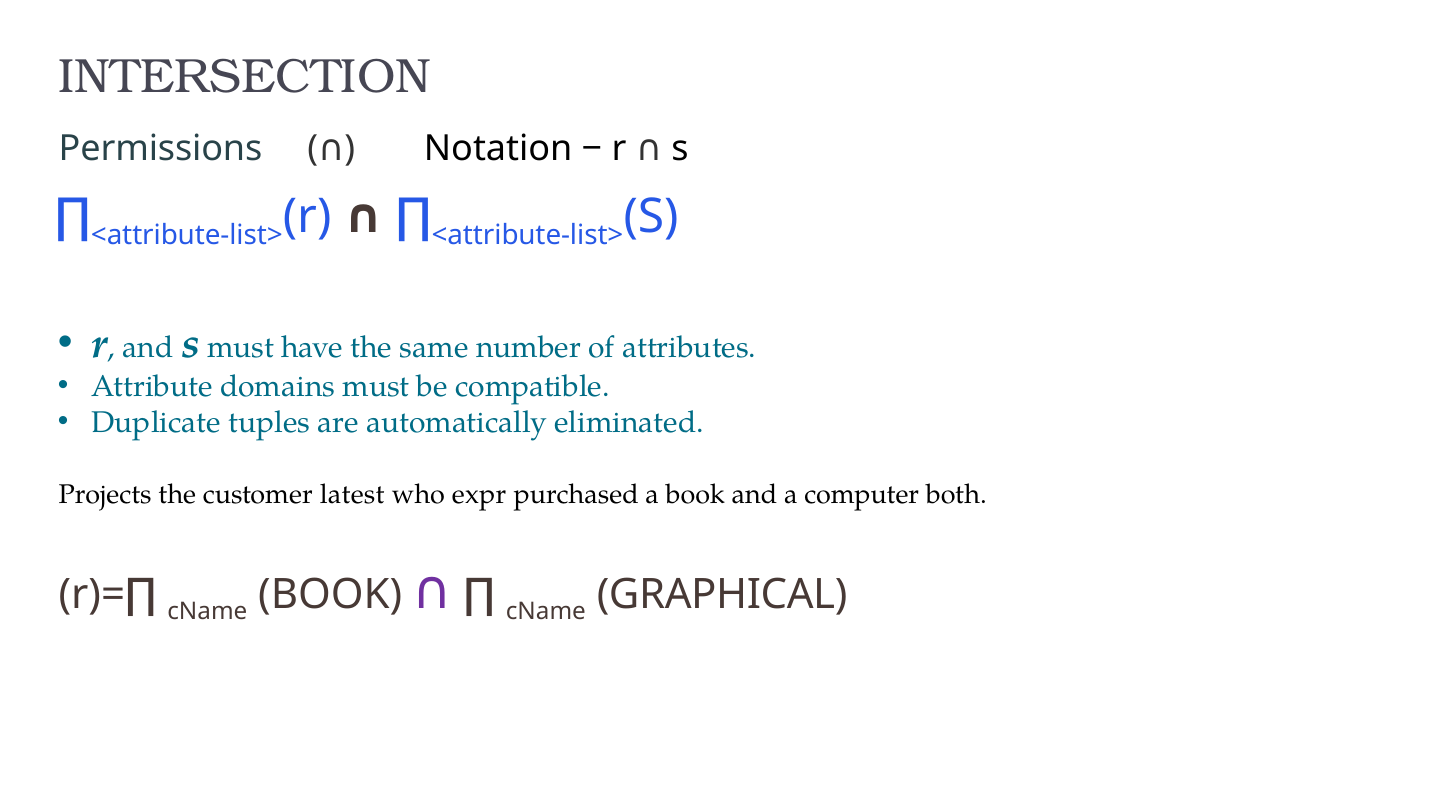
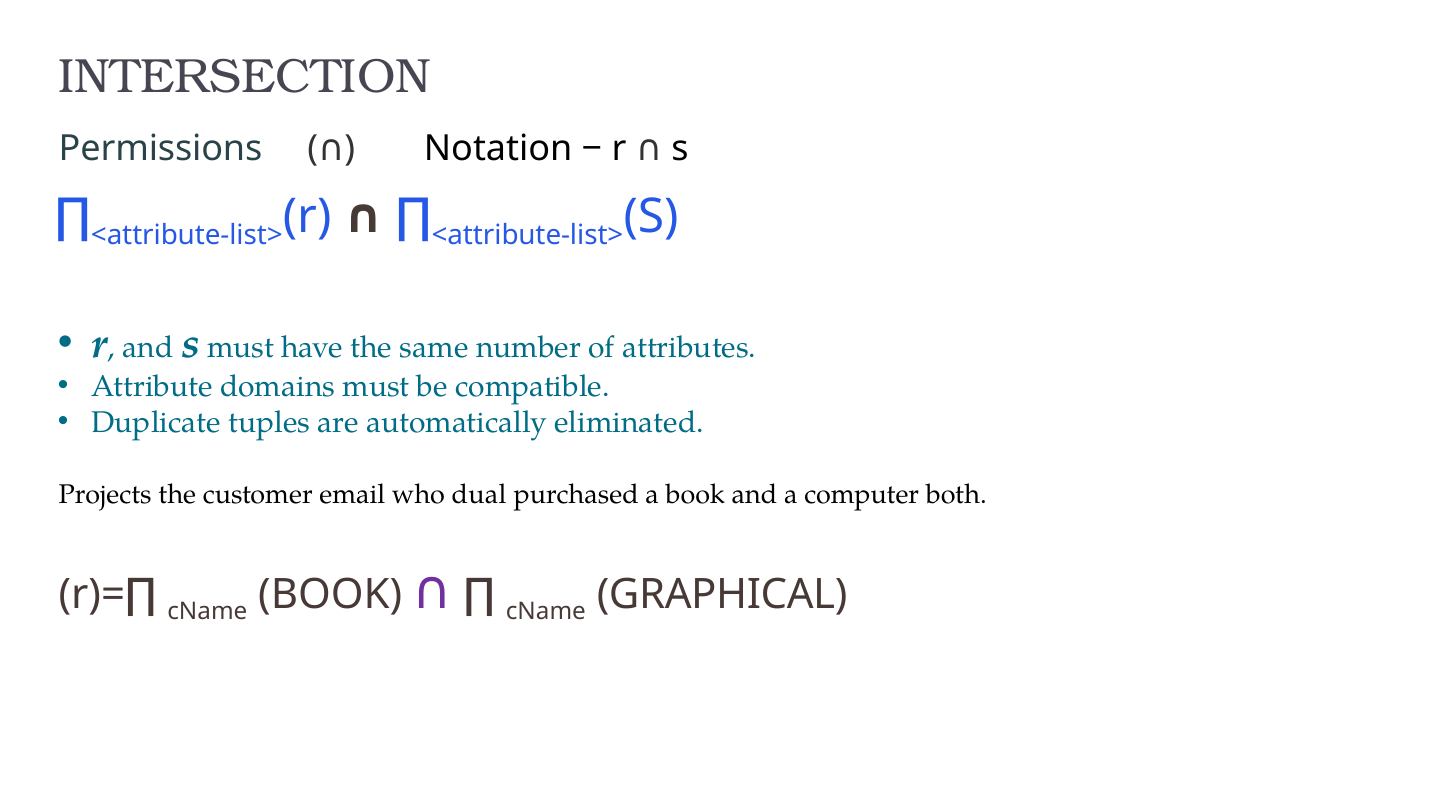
latest: latest -> email
expr: expr -> dual
